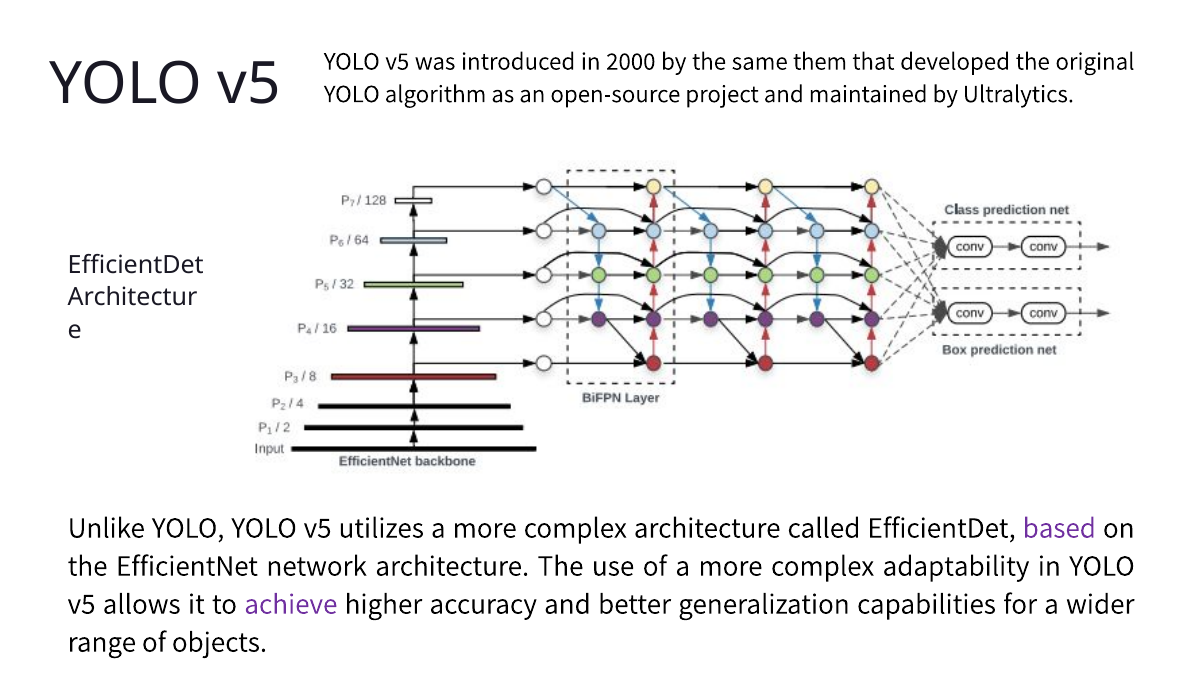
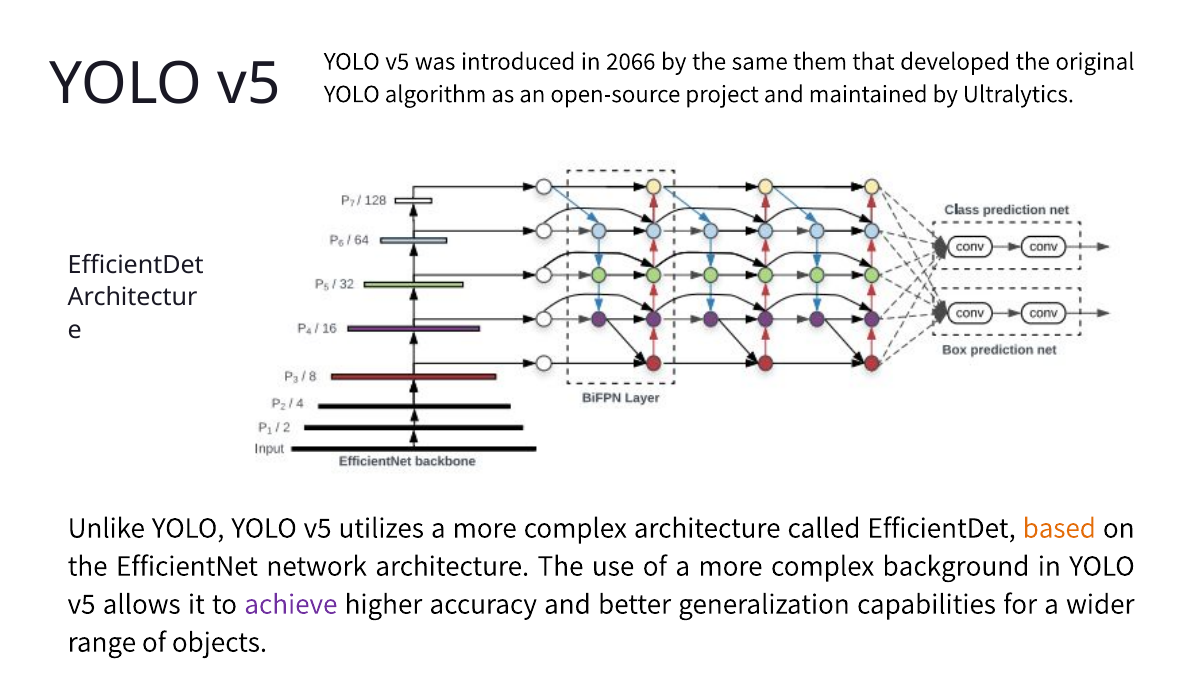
2000: 2000 -> 2066
based colour: purple -> orange
adaptability: adaptability -> background
